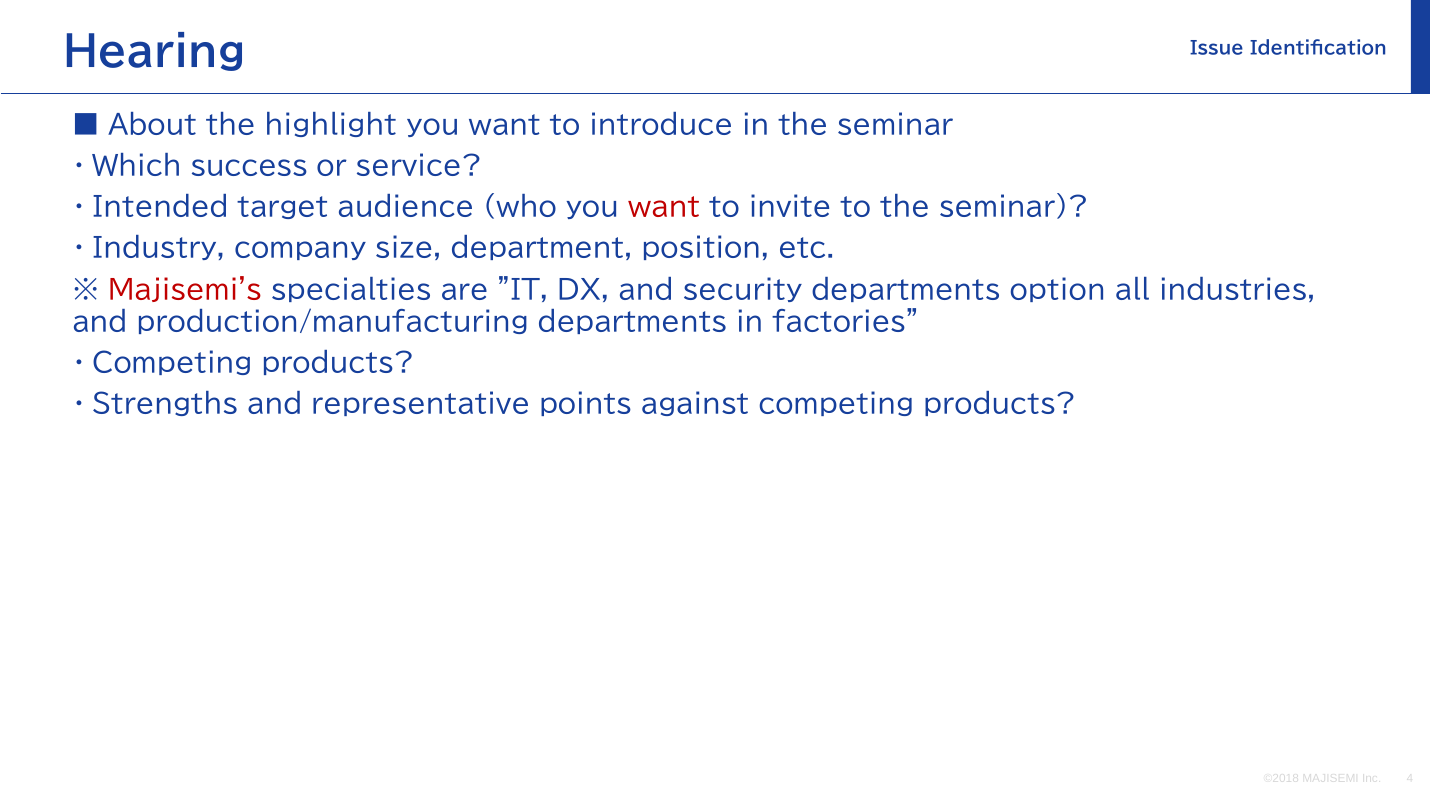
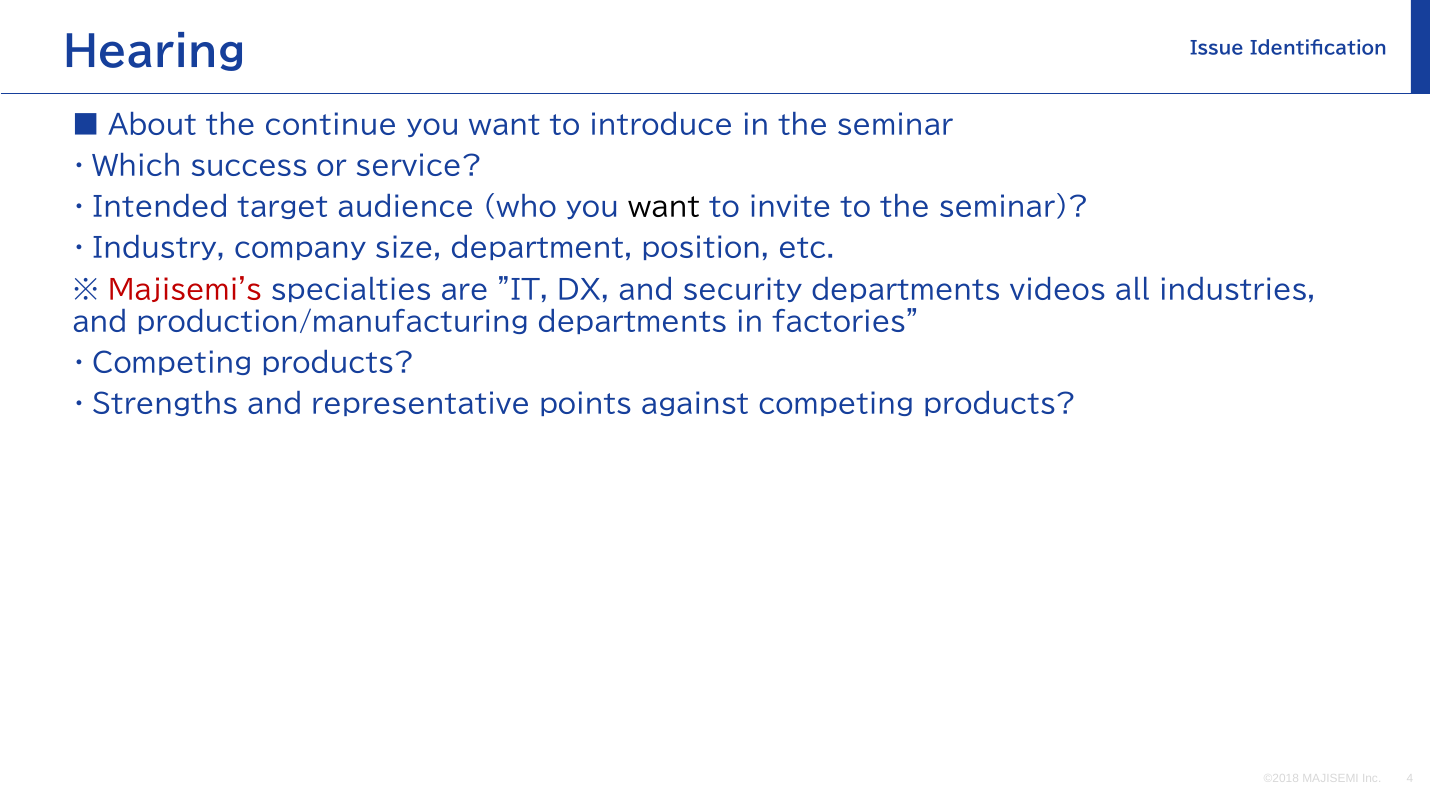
highlight: highlight -> continue
want at (664, 208) colour: red -> black
option: option -> videos
